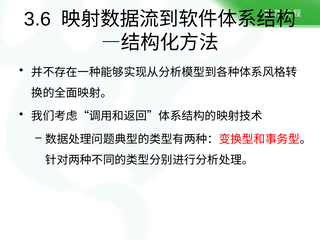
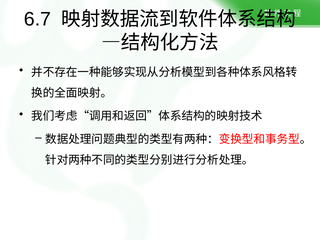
3.6: 3.6 -> 6.7
